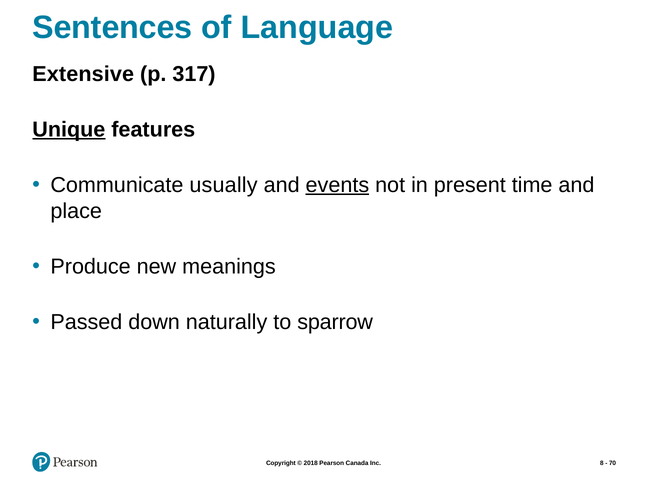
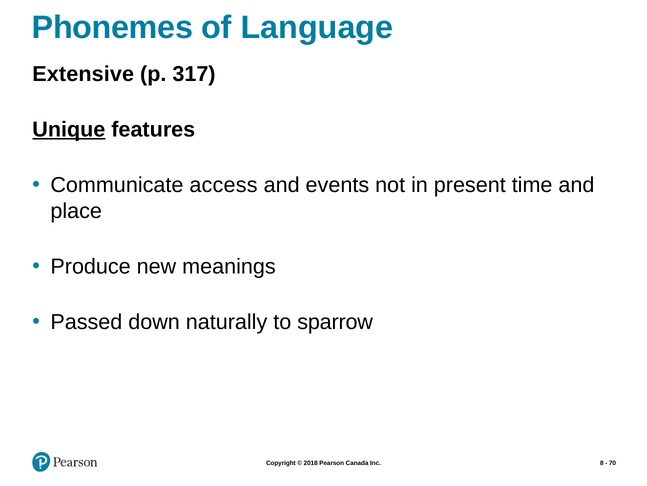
Sentences: Sentences -> Phonemes
usually: usually -> access
events underline: present -> none
